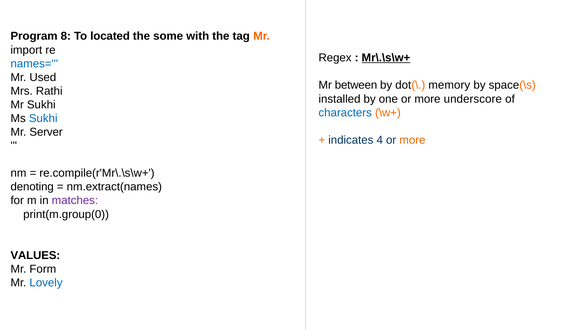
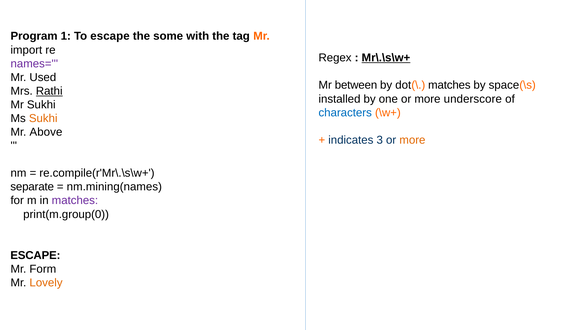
8: 8 -> 1
To located: located -> escape
names= colour: blue -> purple
dot(\ memory: memory -> matches
Rathi underline: none -> present
Sukhi at (43, 118) colour: blue -> orange
Server: Server -> Above
4: 4 -> 3
denoting: denoting -> separate
nm.extract(names: nm.extract(names -> nm.mining(names
VALUES at (35, 256): VALUES -> ESCAPE
Lovely colour: blue -> orange
